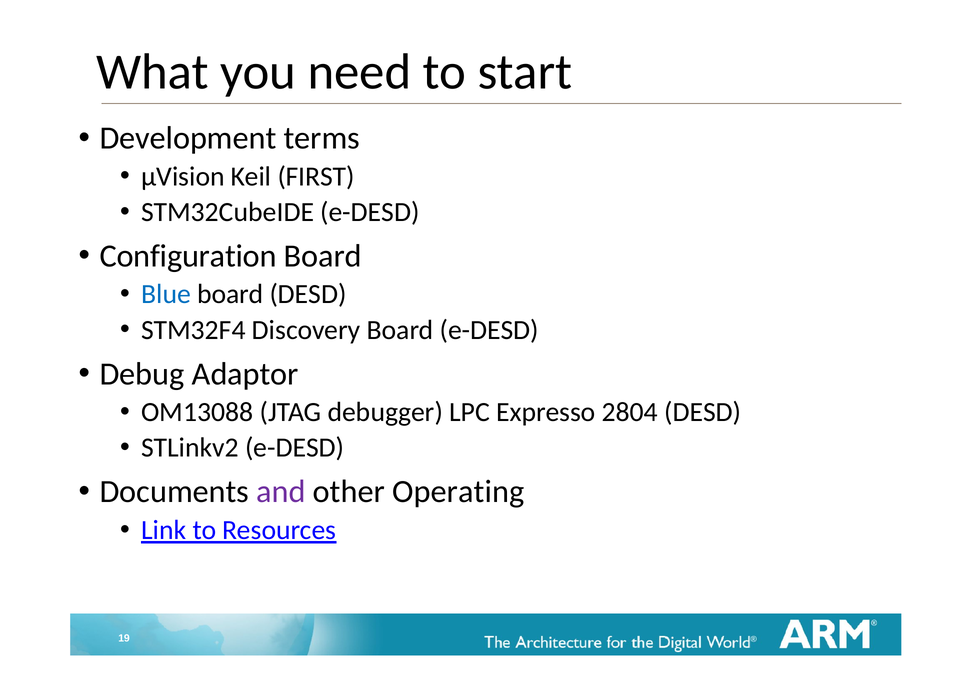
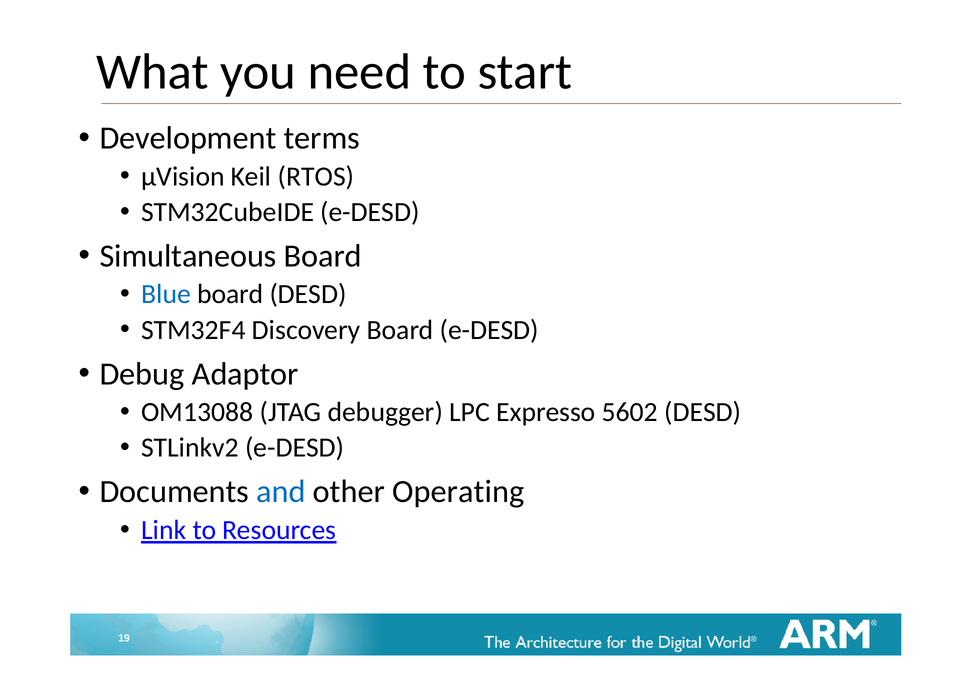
FIRST: FIRST -> RTOS
Configuration: Configuration -> Simultaneous
2804: 2804 -> 5602
and colour: purple -> blue
